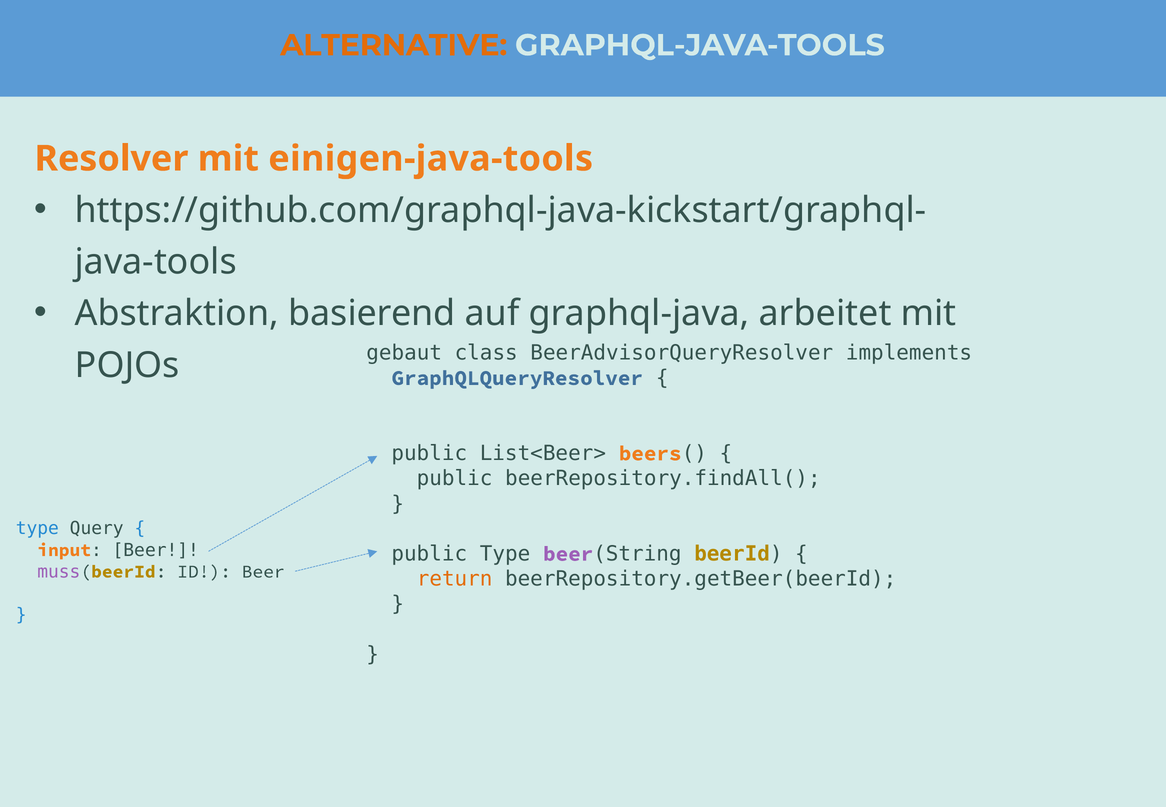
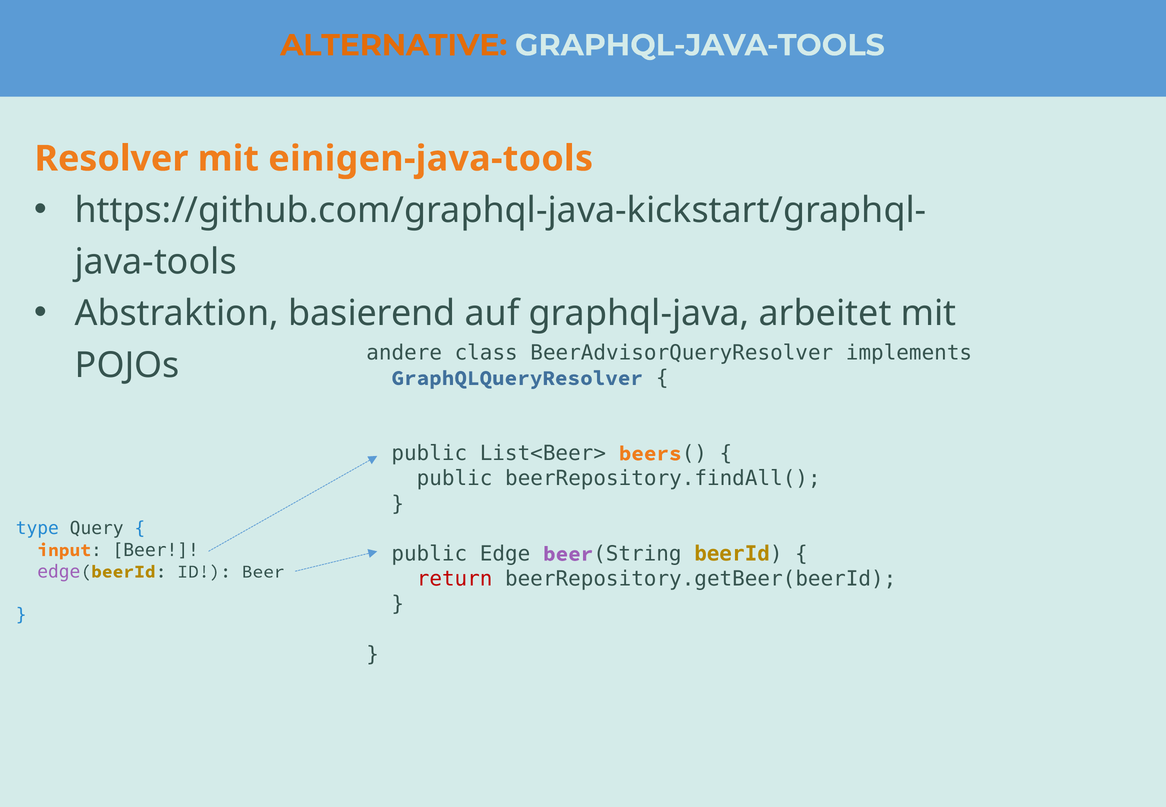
gebaut: gebaut -> andere
public Type: Type -> Edge
muss at (59, 572): muss -> edge
return colour: orange -> red
